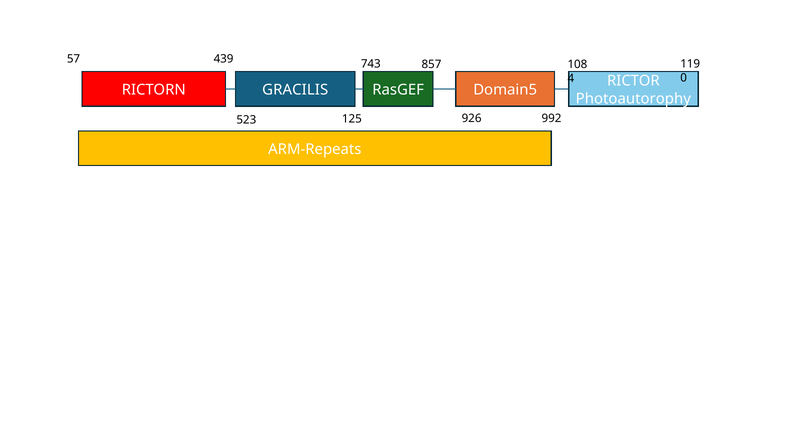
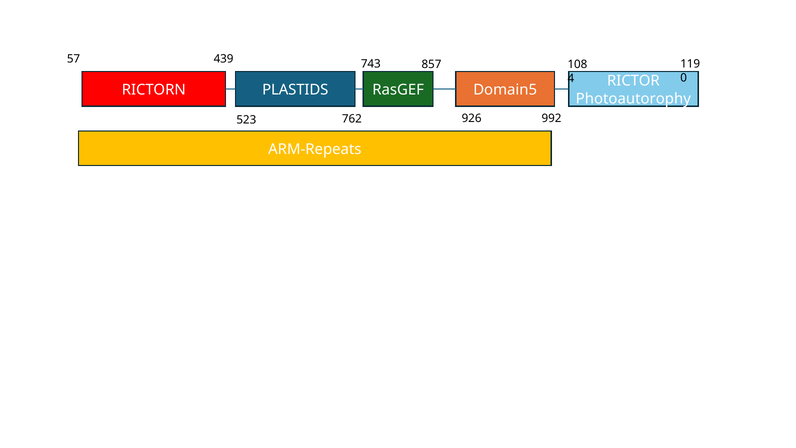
GRACILIS: GRACILIS -> PLASTIDS
125: 125 -> 762
